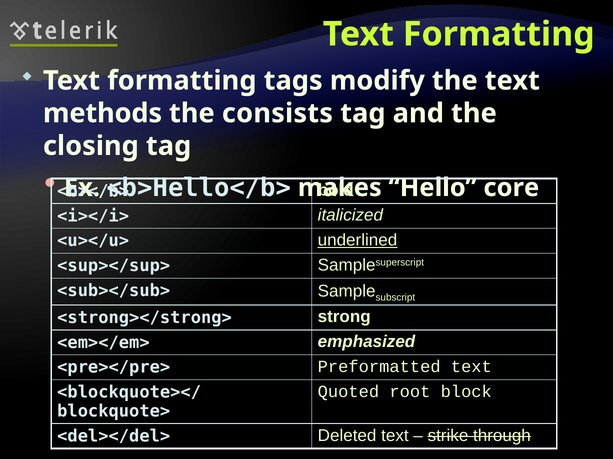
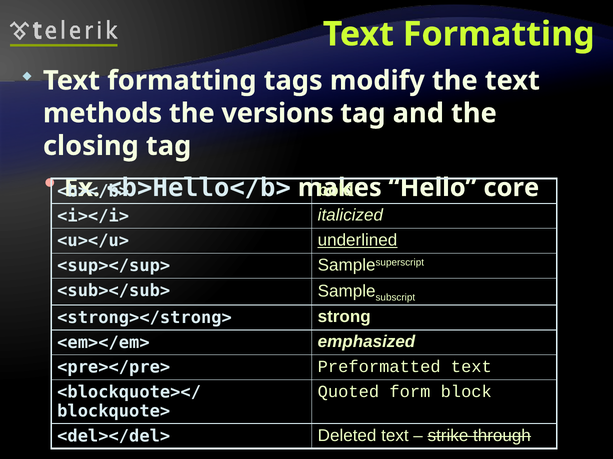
consists: consists -> versions
root: root -> form
